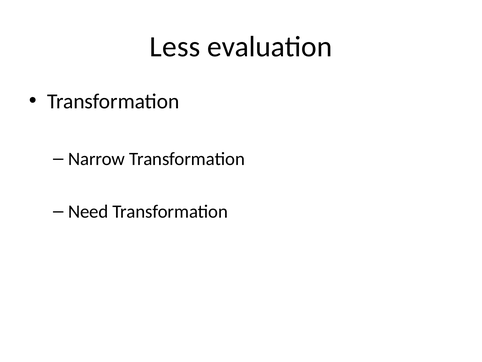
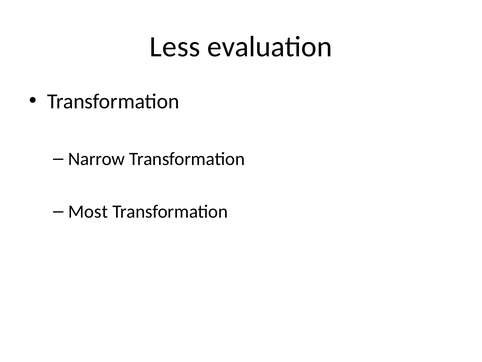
Need: Need -> Most
